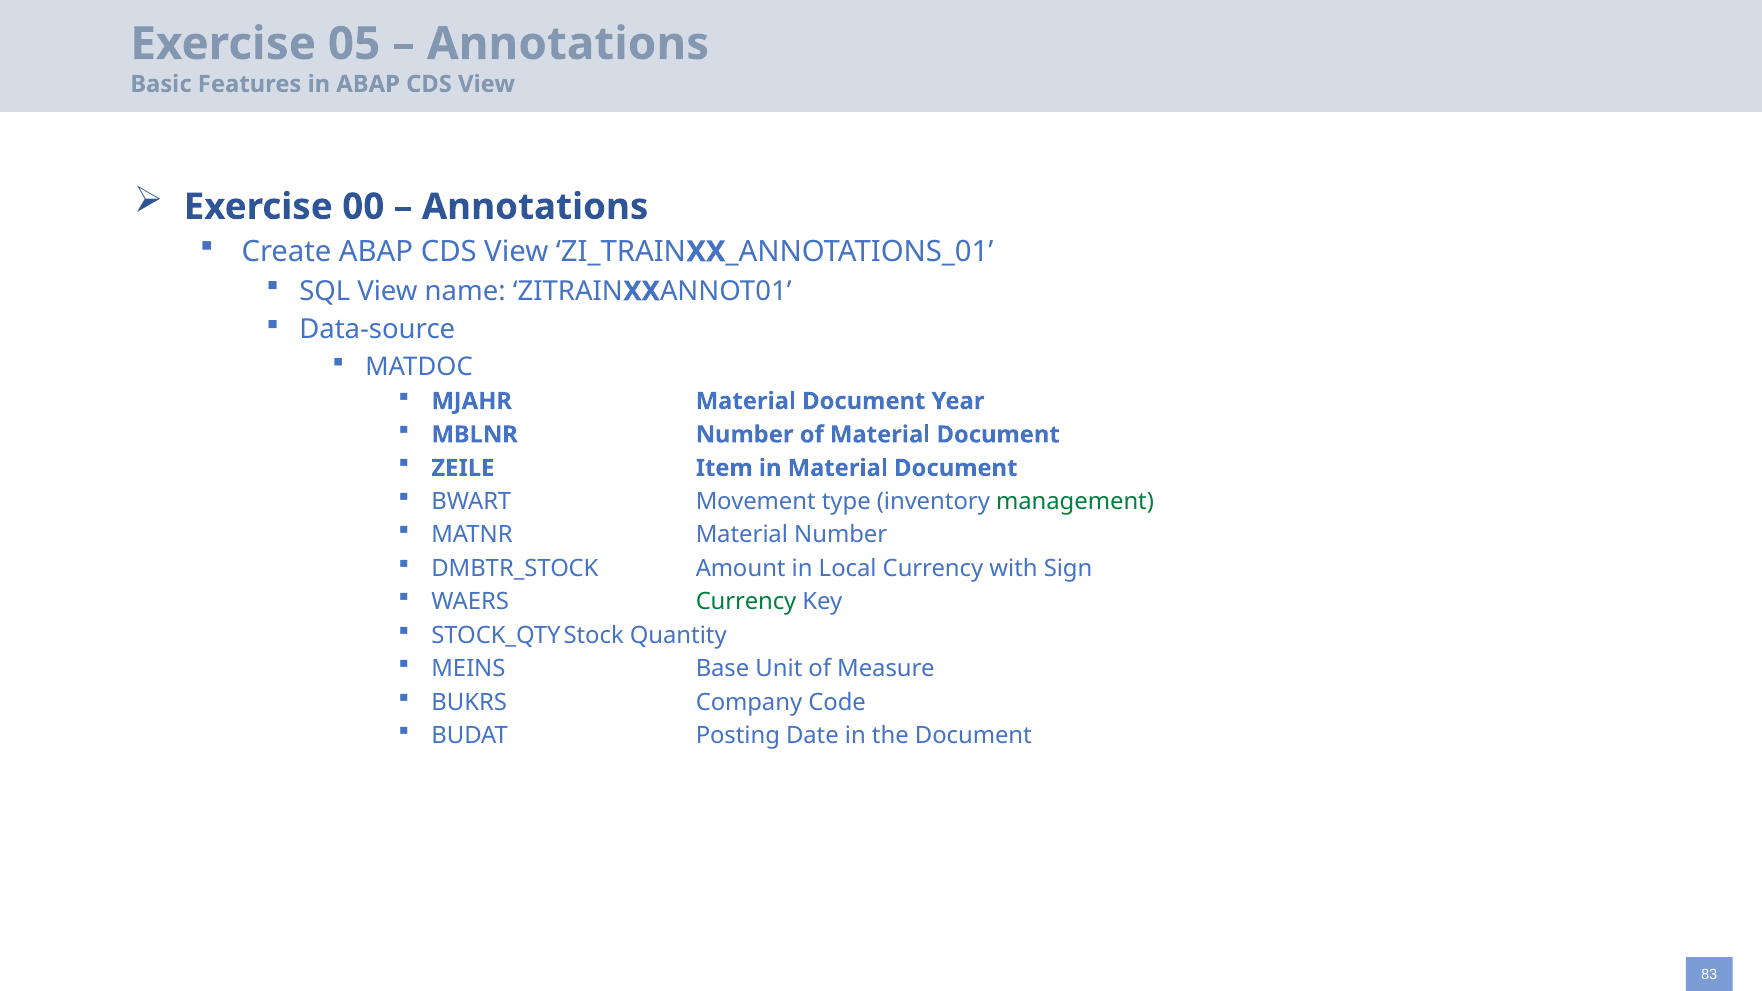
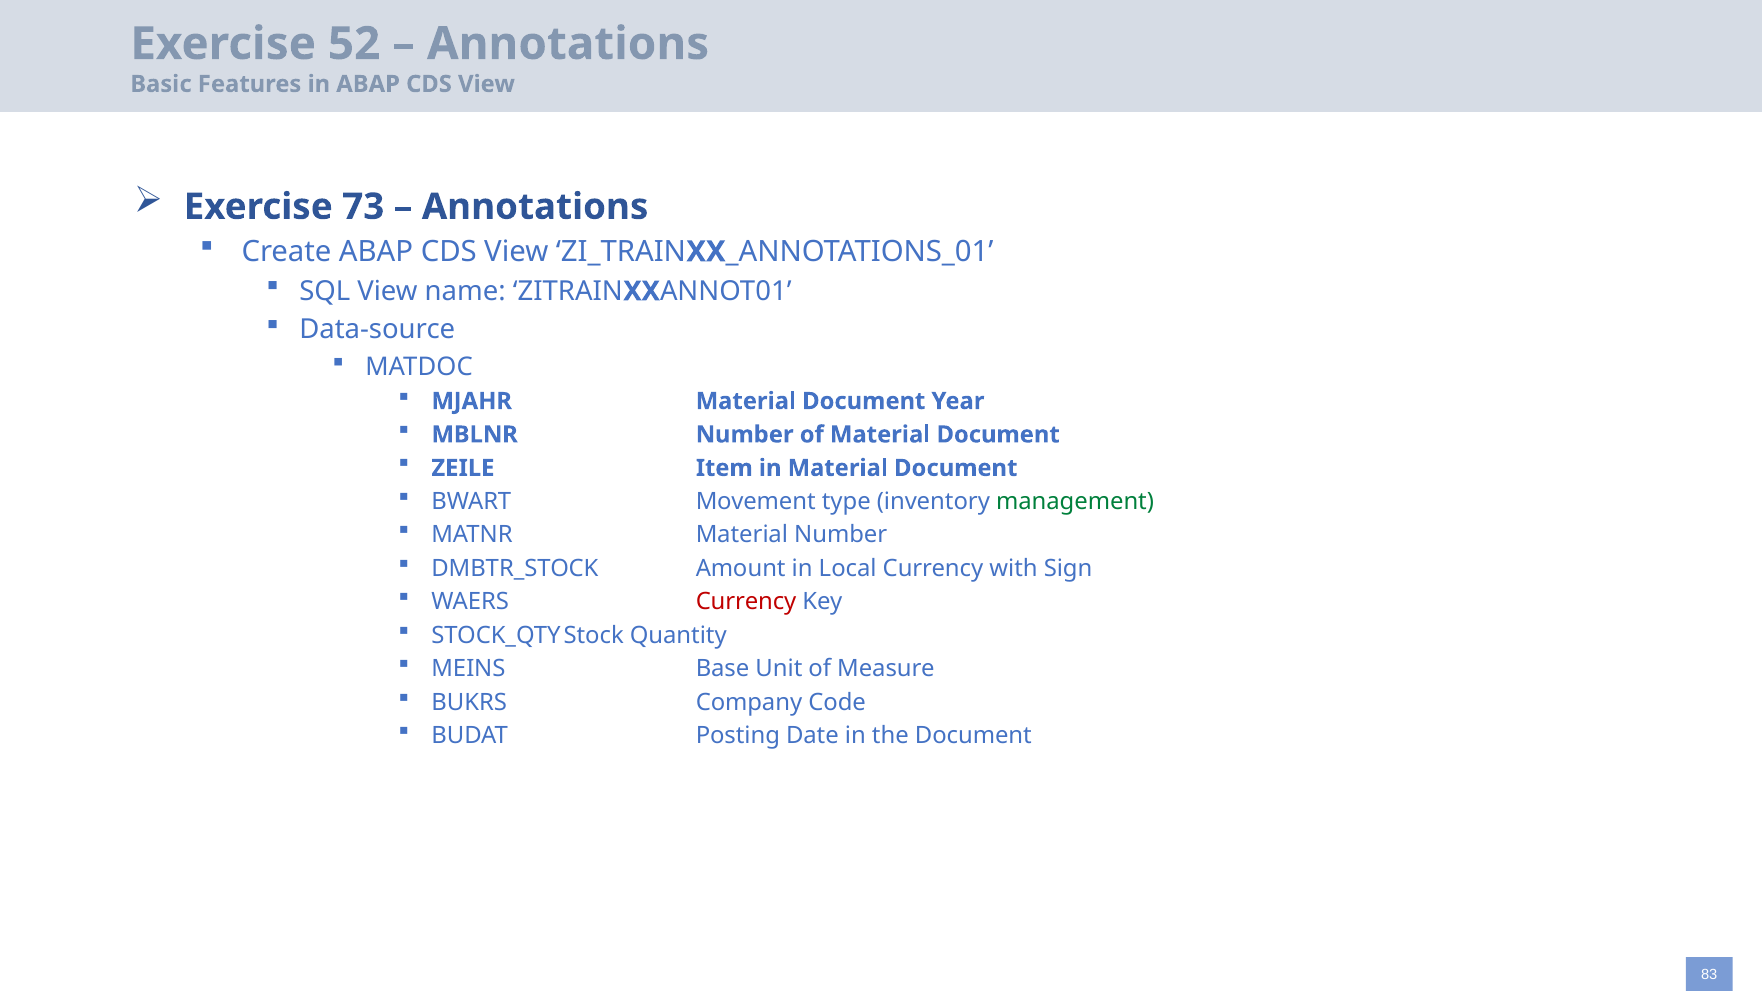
05: 05 -> 52
00: 00 -> 73
Currency at (746, 602) colour: green -> red
